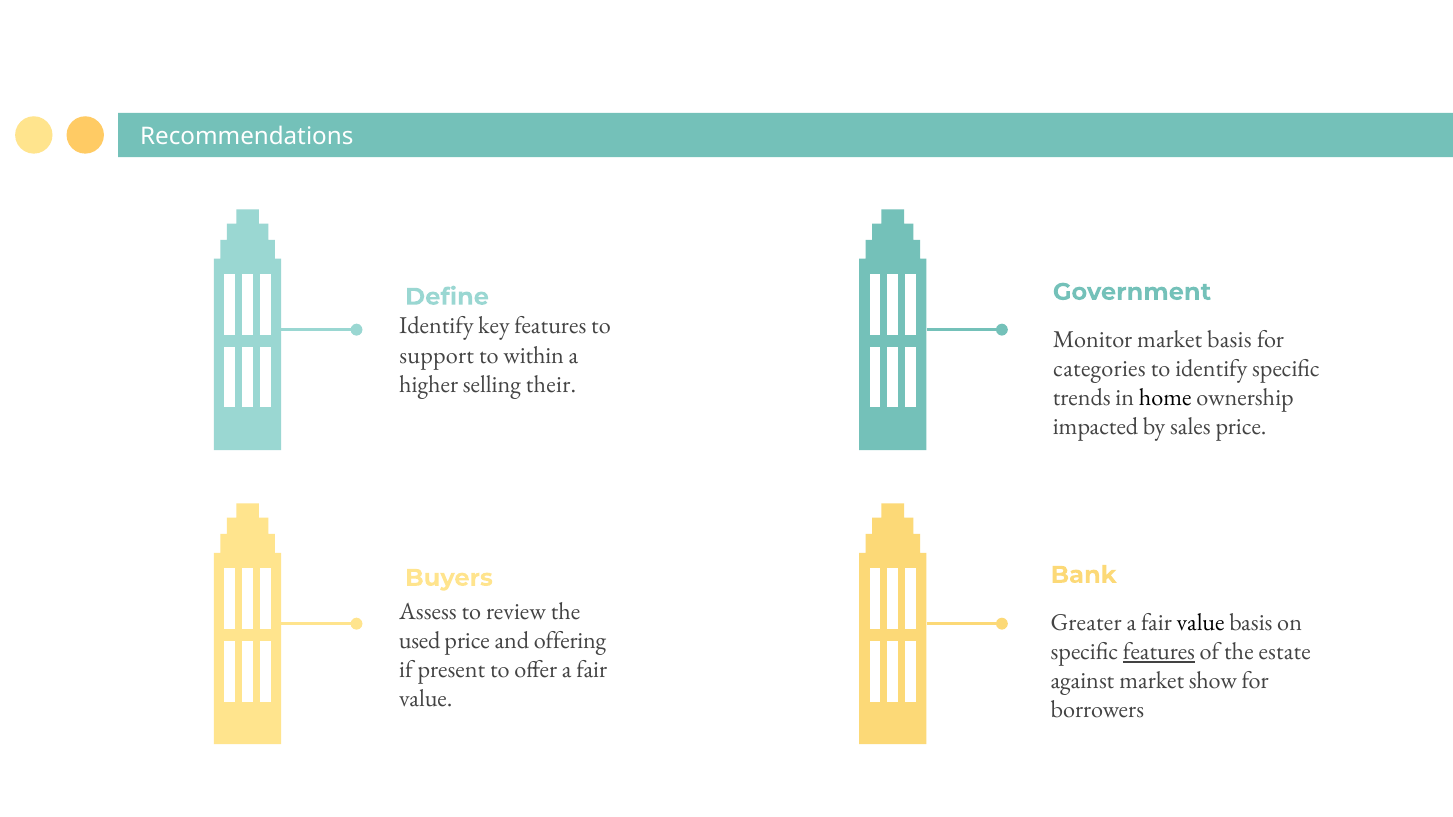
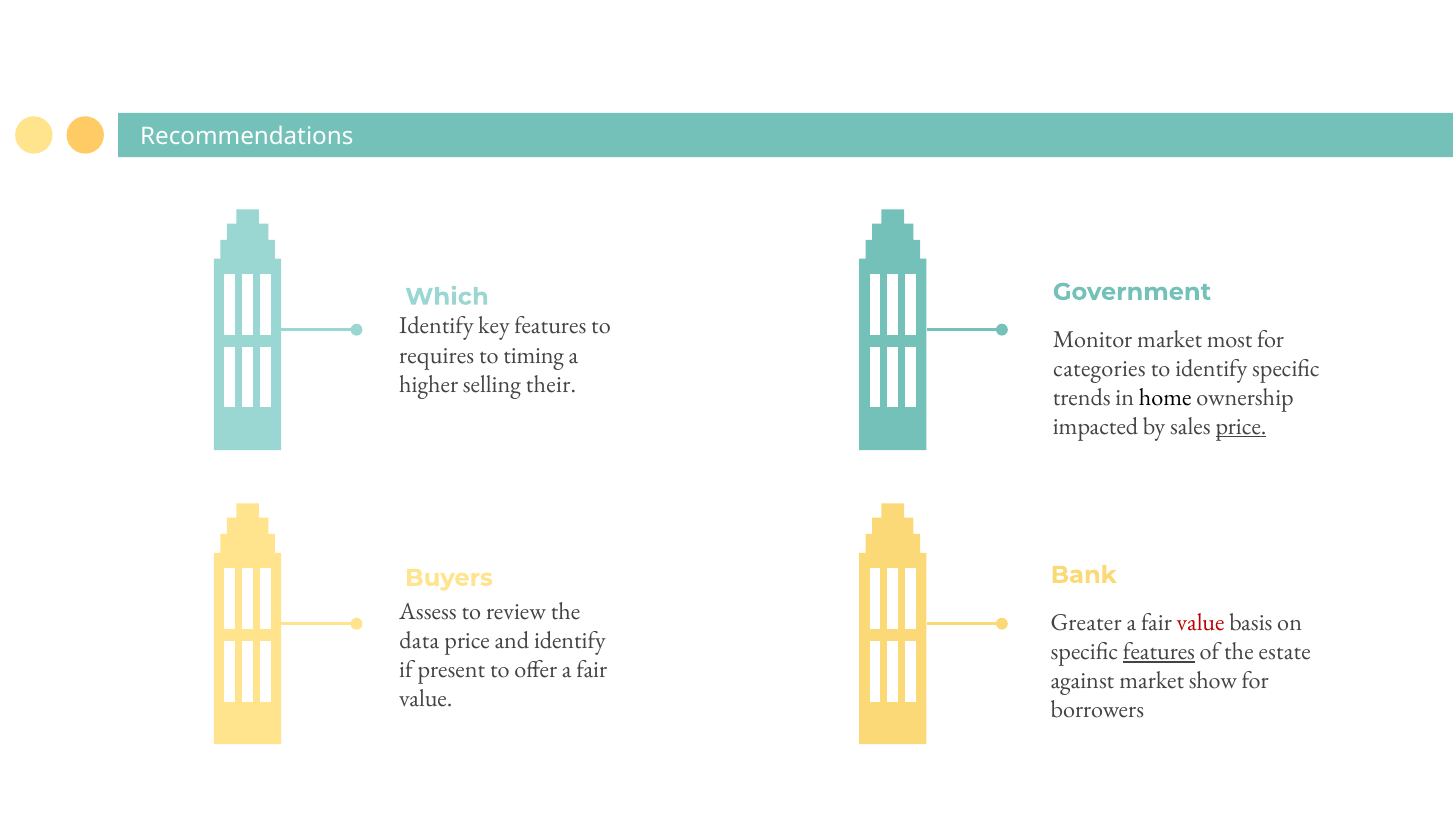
Define: Define -> Which
market basis: basis -> most
support: support -> requires
within: within -> timing
price at (1241, 426) underline: none -> present
value at (1201, 623) colour: black -> red
used: used -> data
and offering: offering -> identify
